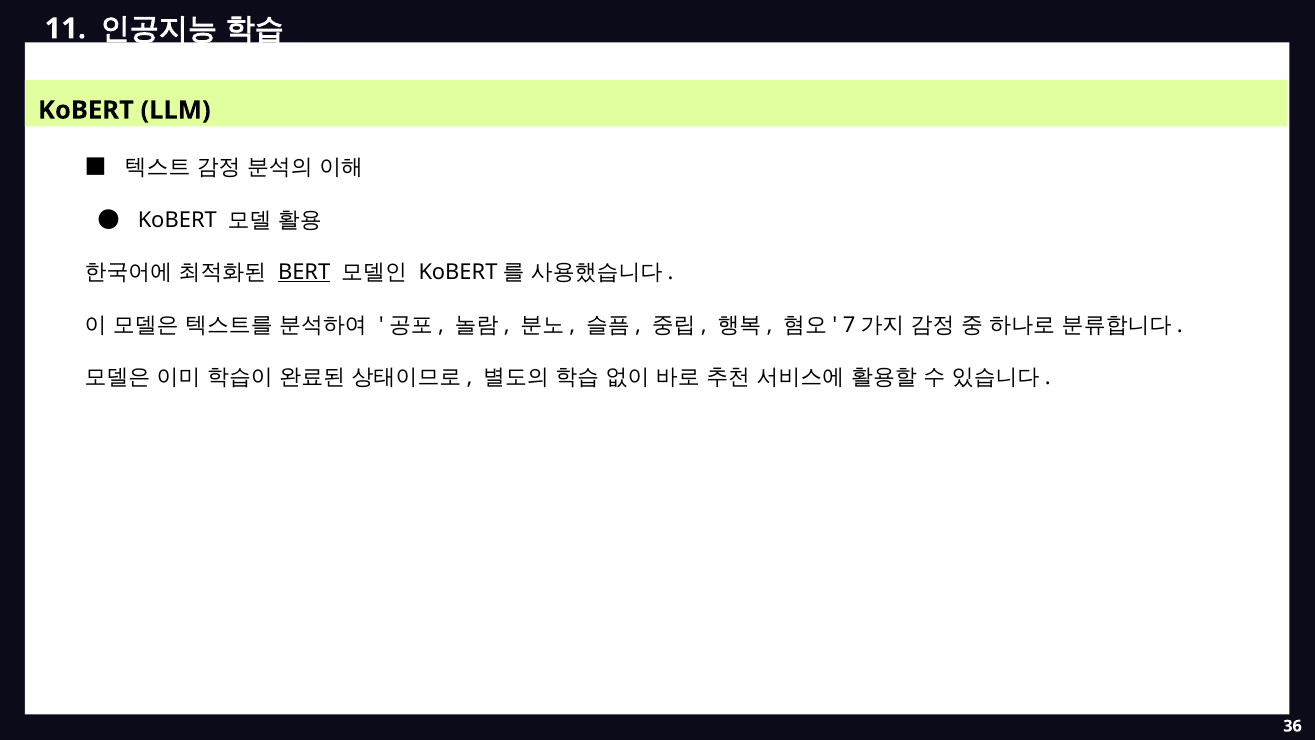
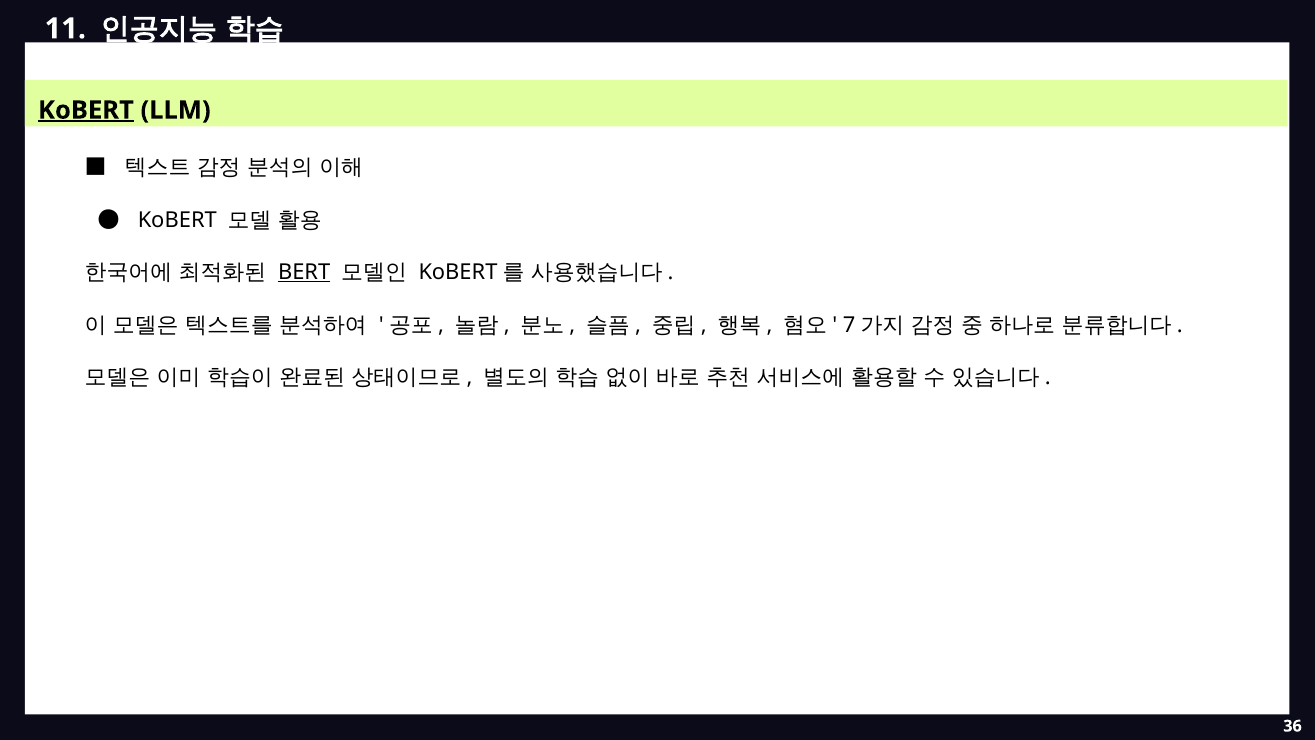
KoBERT at (86, 110) underline: none -> present
